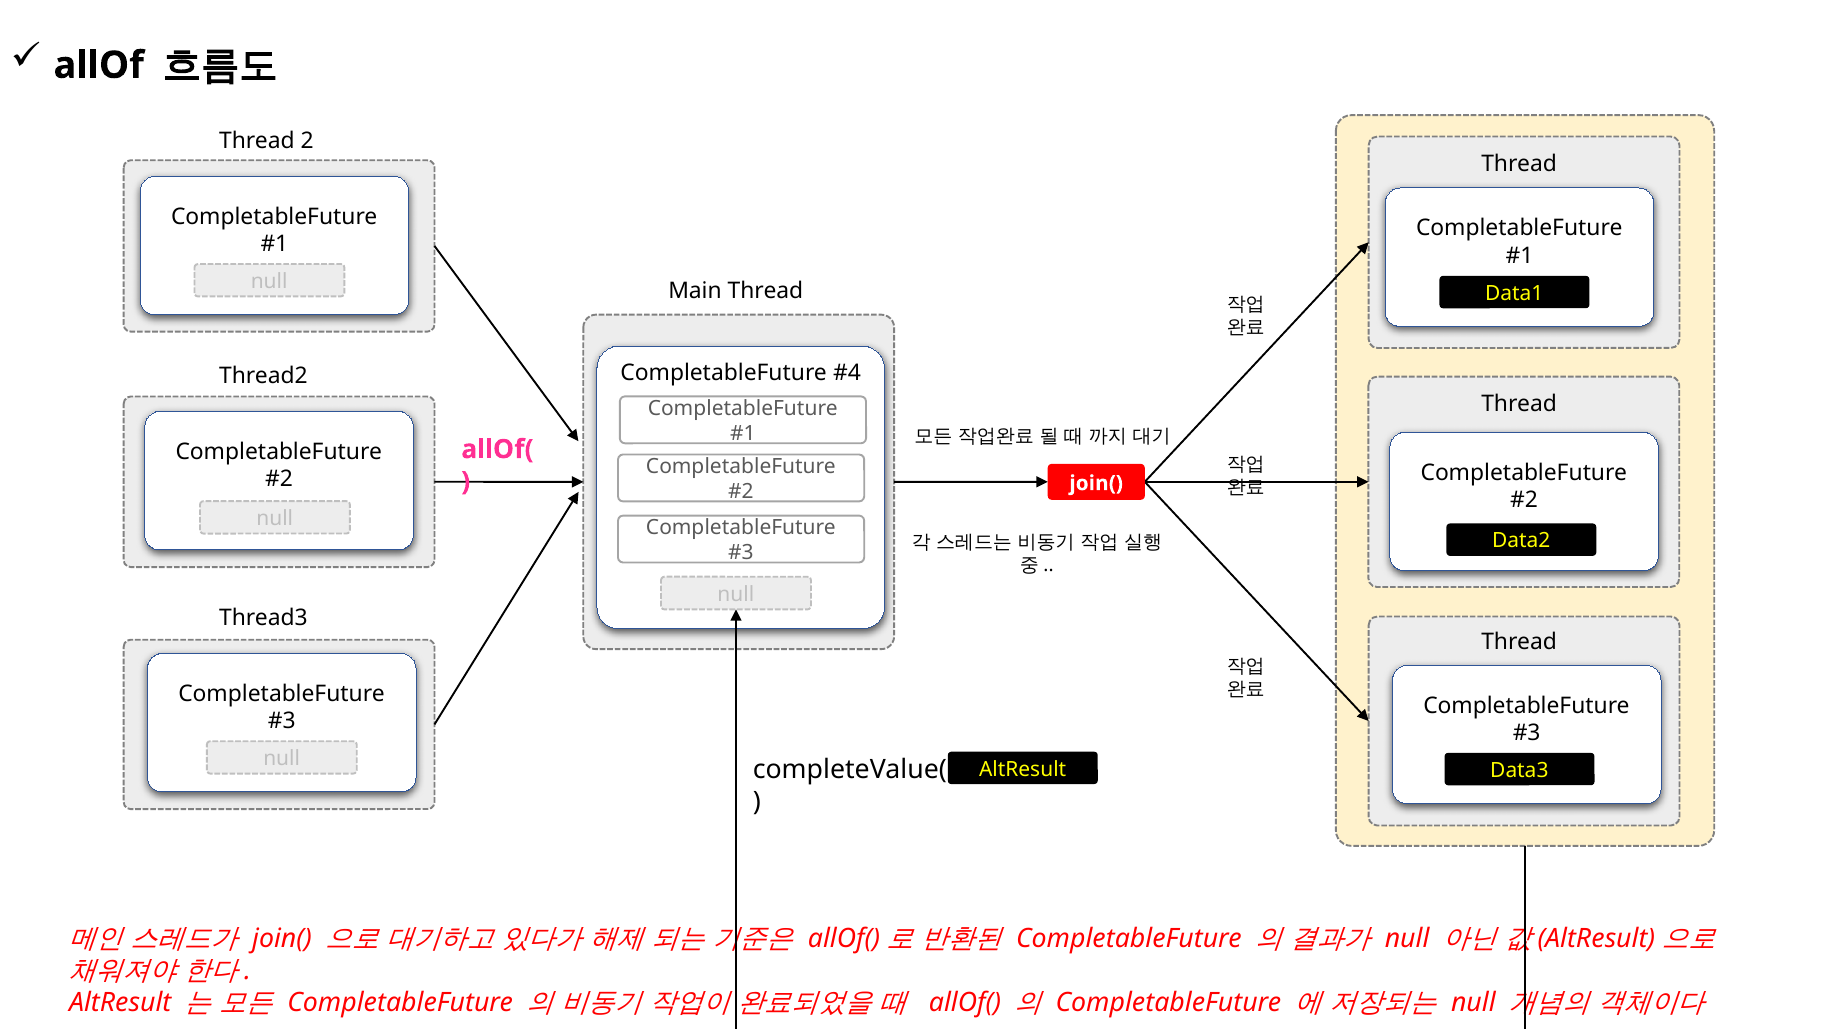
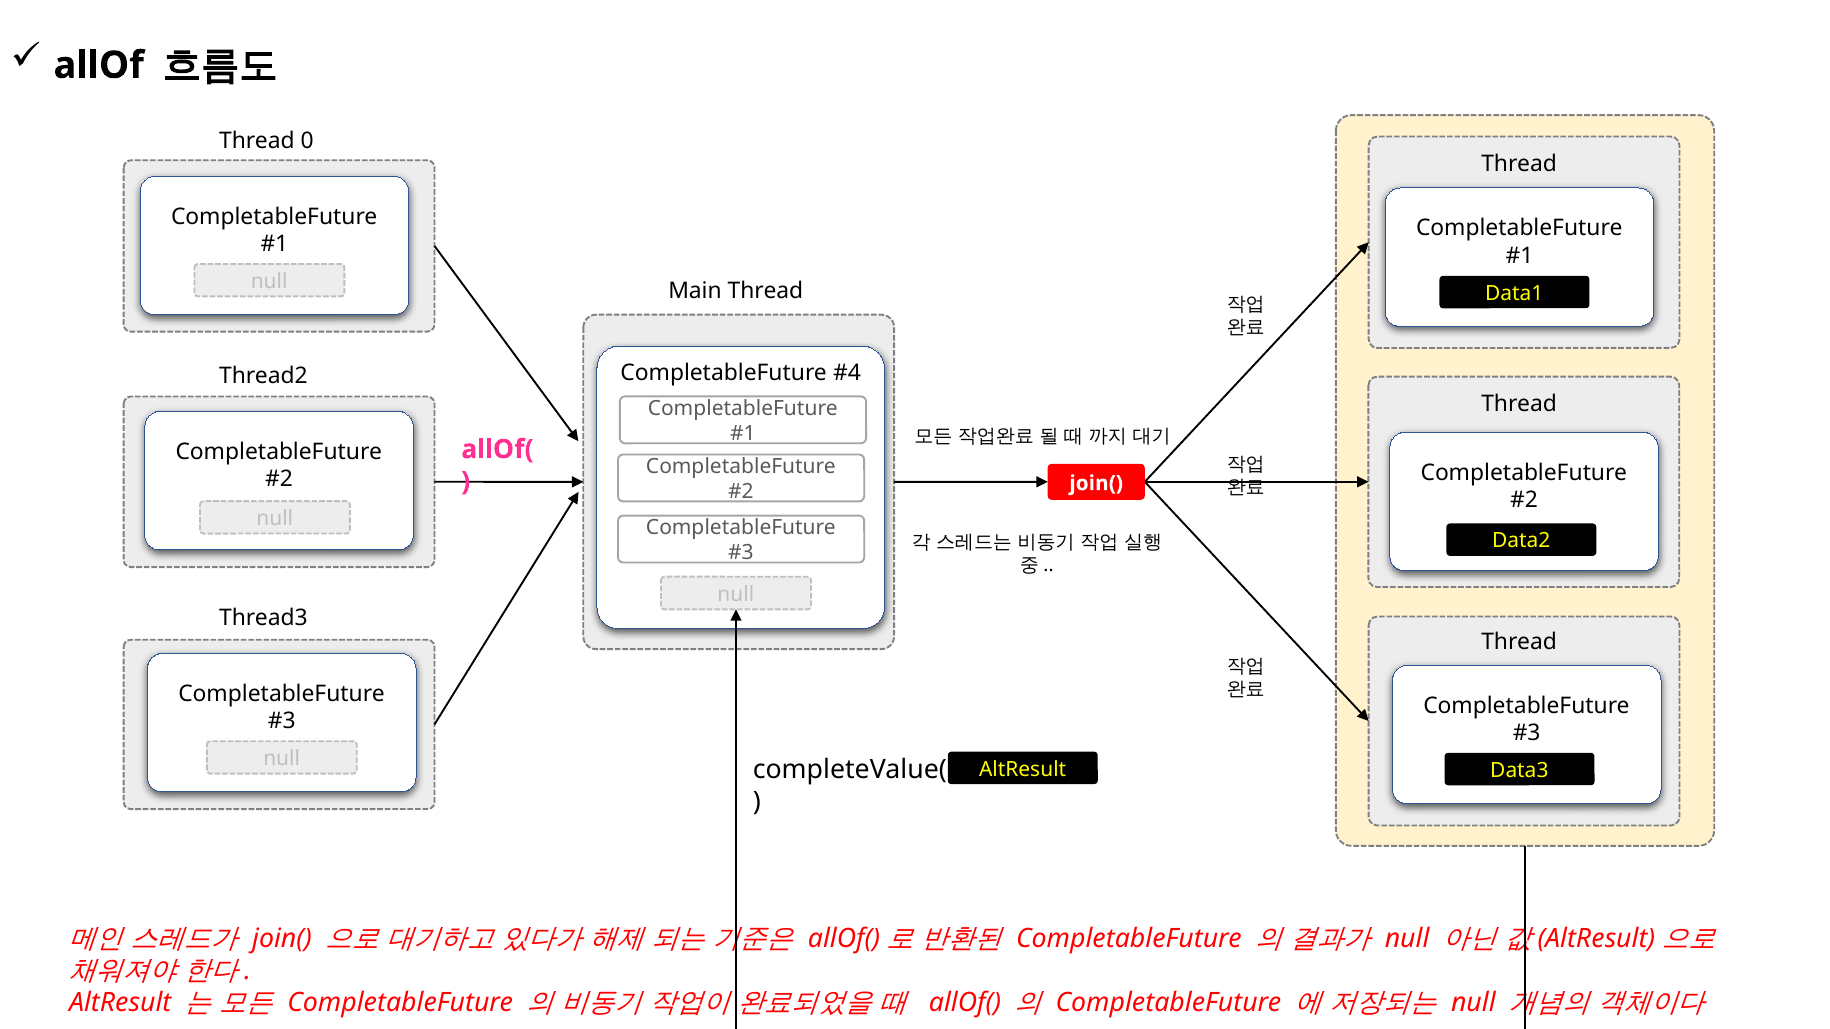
2: 2 -> 0
